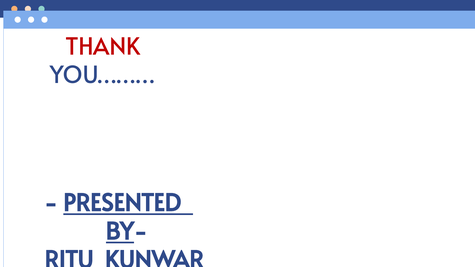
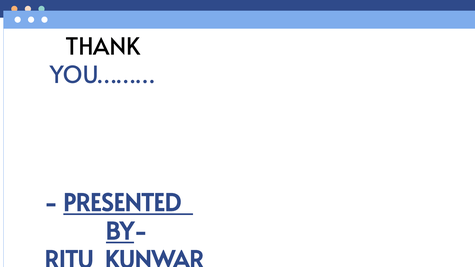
THANK colour: red -> black
